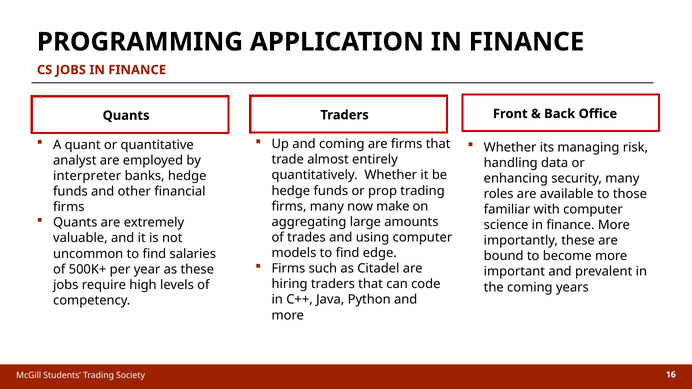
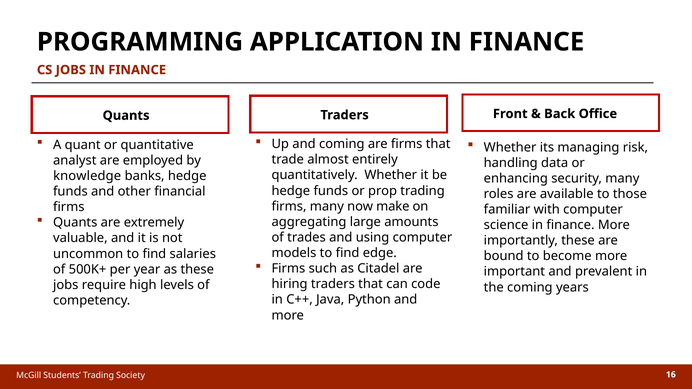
interpreter: interpreter -> knowledge
